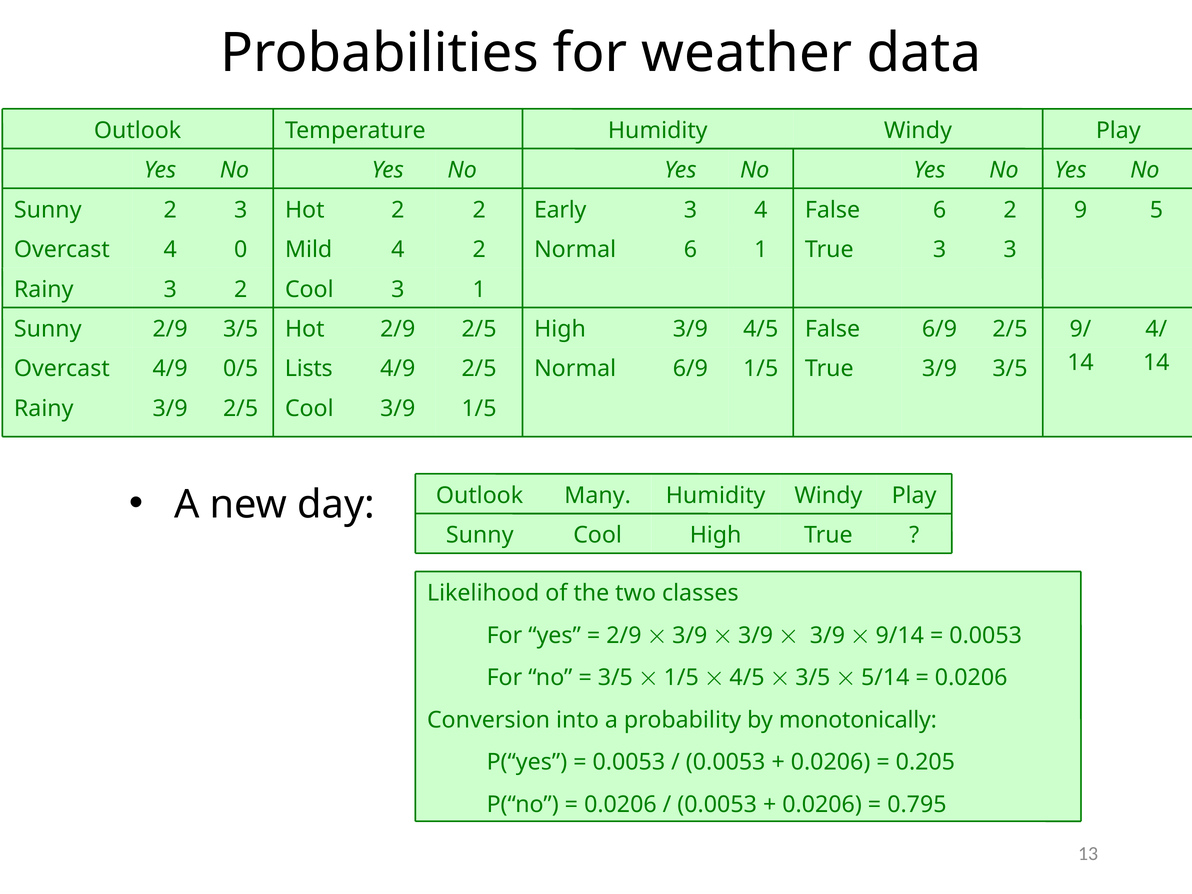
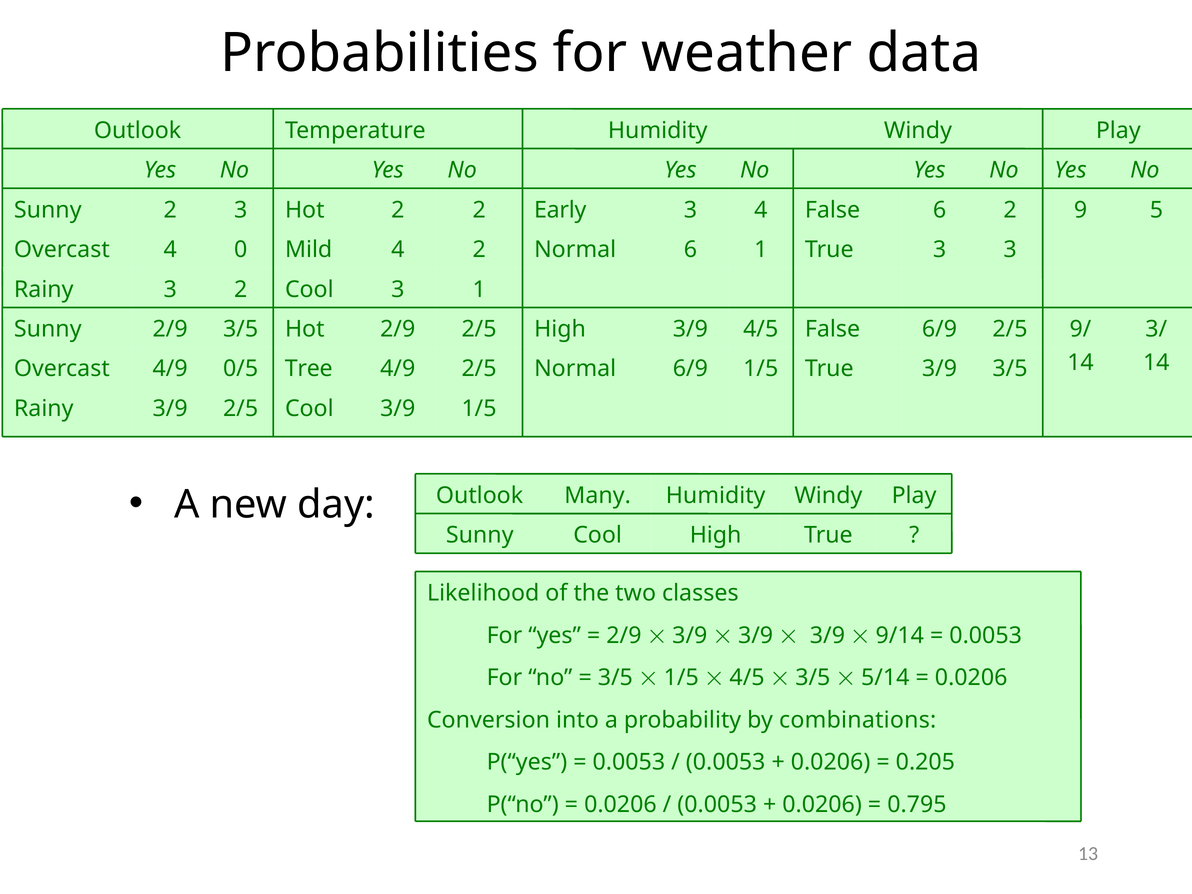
4/: 4/ -> 3/
Lists: Lists -> Tree
monotonically: monotonically -> combinations
